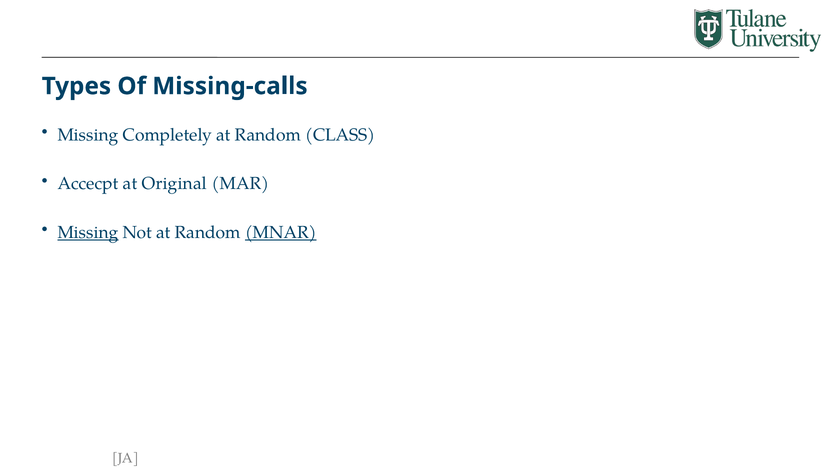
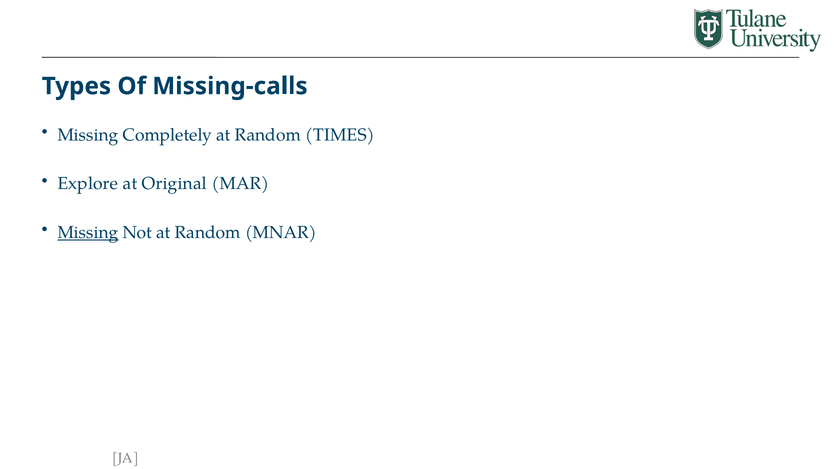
CLASS: CLASS -> TIMES
Accecpt: Accecpt -> Explore
MNAR underline: present -> none
